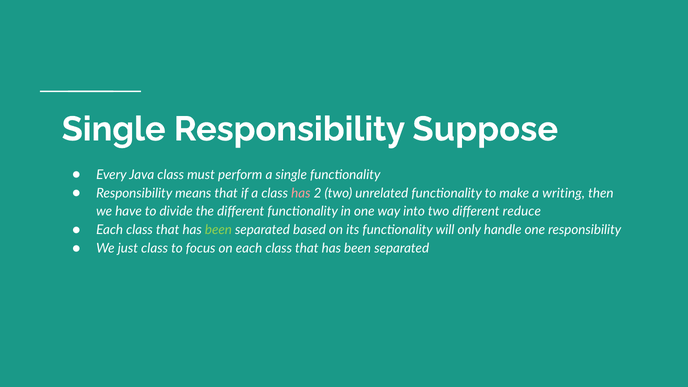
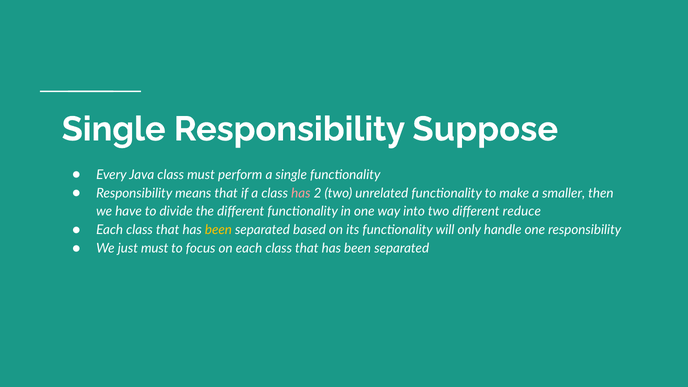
writing: writing -> smaller
been at (218, 230) colour: light green -> yellow
just class: class -> must
